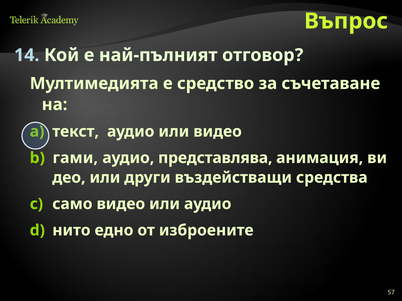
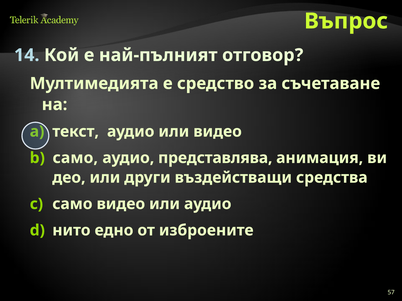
гами at (75, 158): гами -> само
